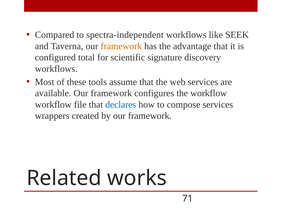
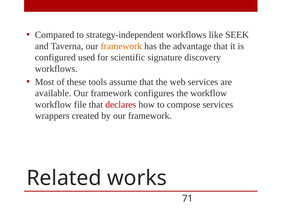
spectra-independent: spectra-independent -> strategy-independent
total: total -> used
declares colour: blue -> red
